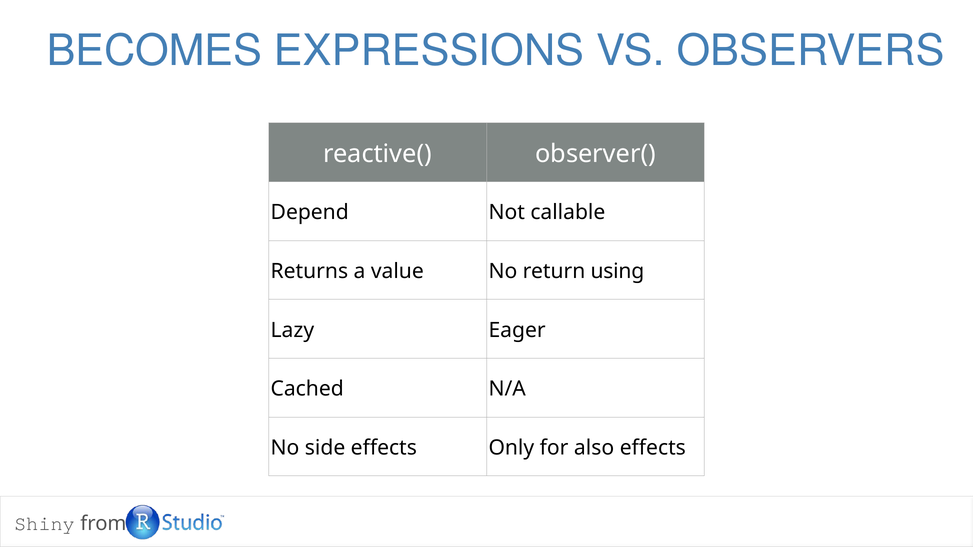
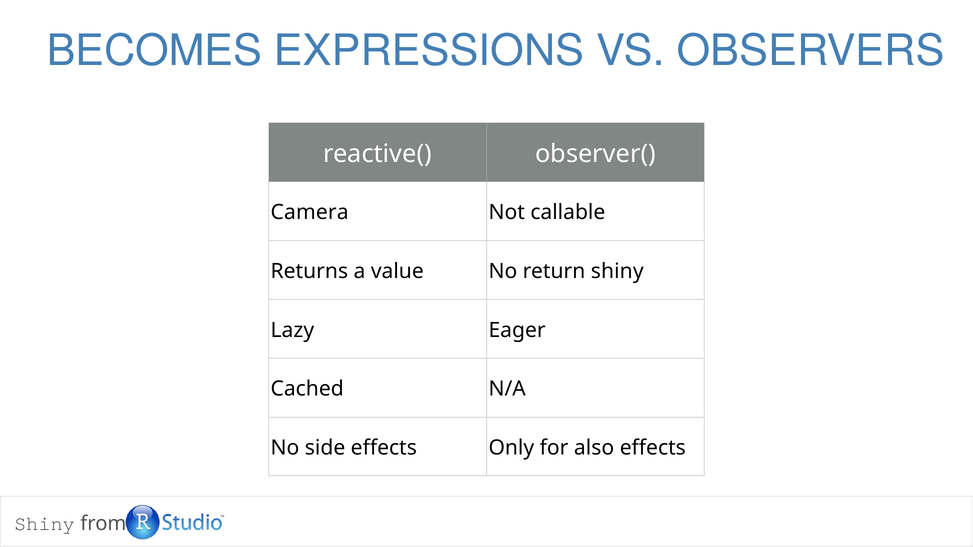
Depend: Depend -> Camera
return using: using -> shiny
